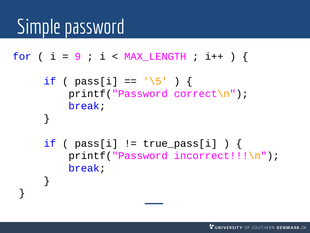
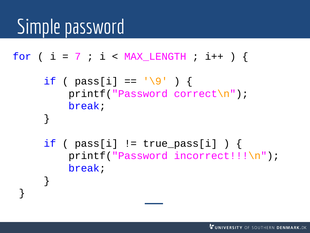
9: 9 -> 7
\5: \5 -> \9
